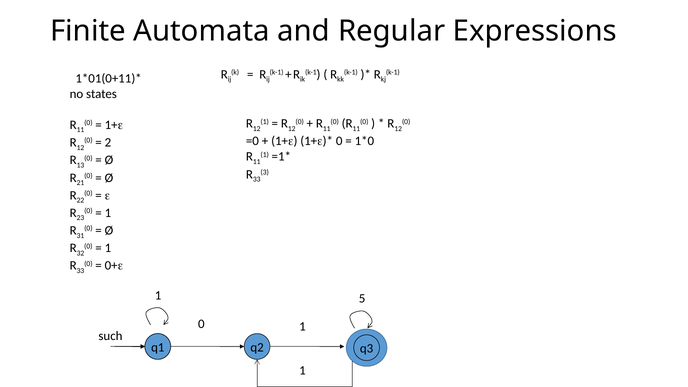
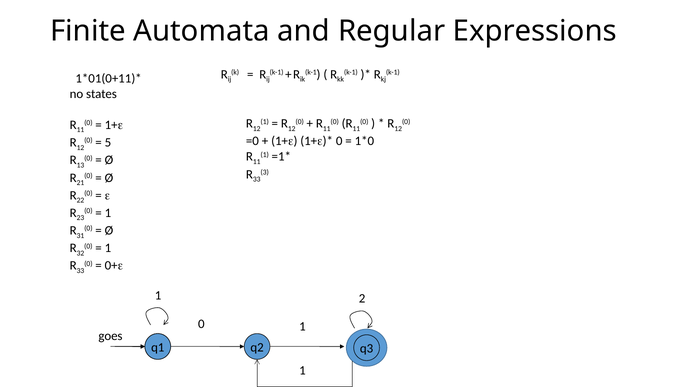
2: 2 -> 5
5: 5 -> 2
such: such -> goes
